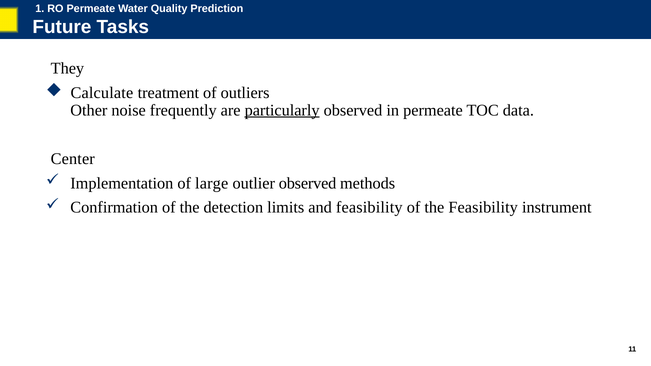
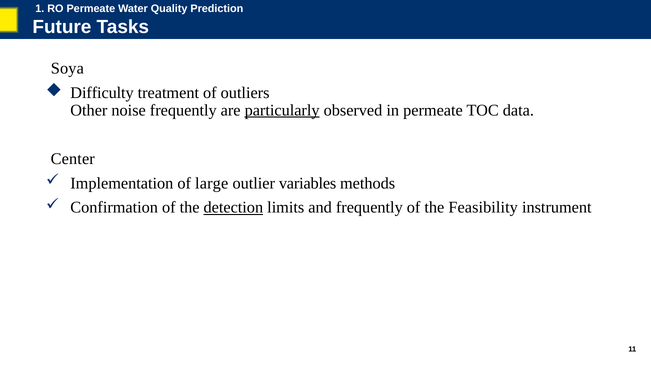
They: They -> Soya
Calculate: Calculate -> Difficulty
outlier observed: observed -> variables
detection underline: none -> present
and feasibility: feasibility -> frequently
